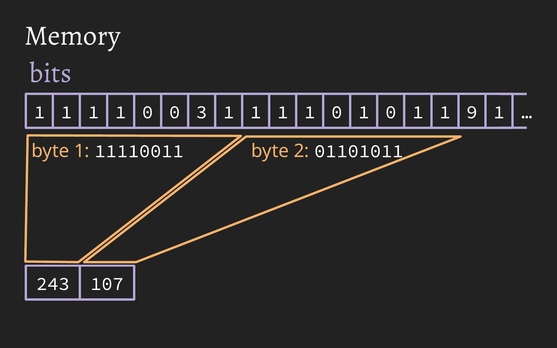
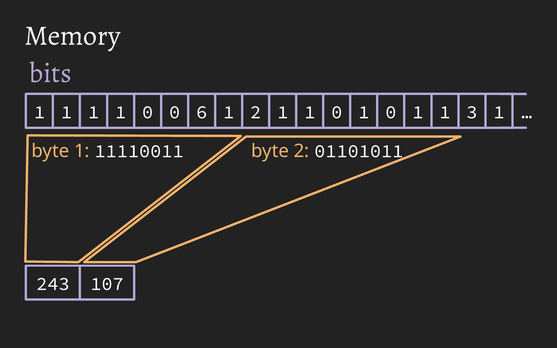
3: 3 -> 6
1 at (256, 112): 1 -> 2
9: 9 -> 3
